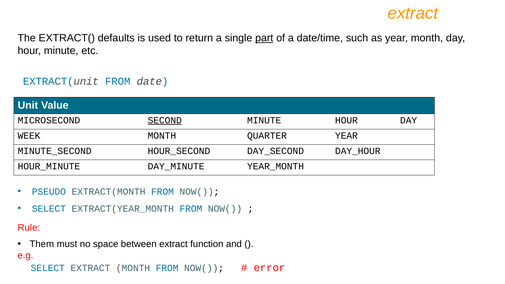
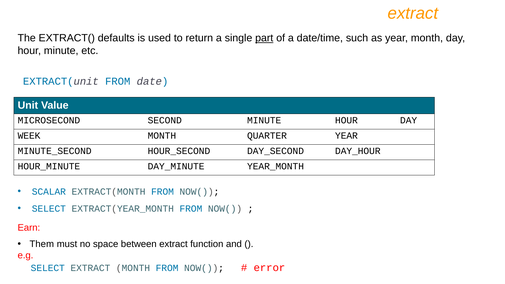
SECOND underline: present -> none
PSEUDO: PSEUDO -> SCALAR
Rule: Rule -> Earn
